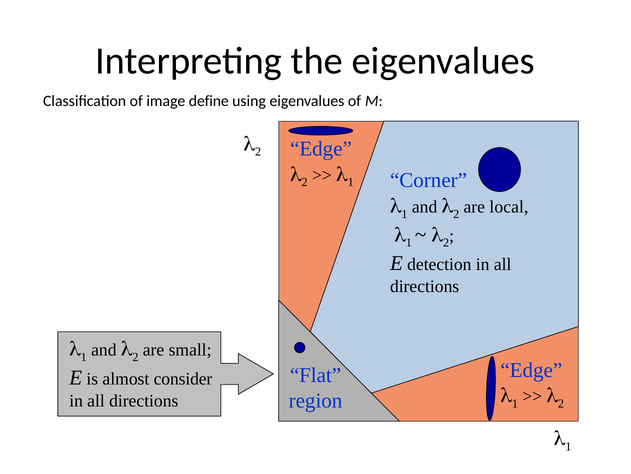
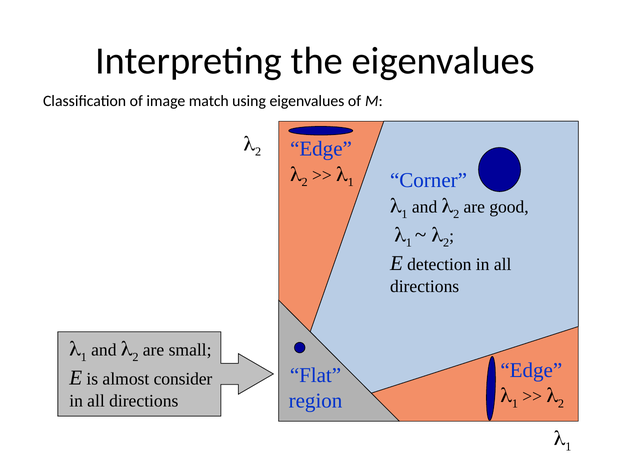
define: define -> match
local: local -> good
